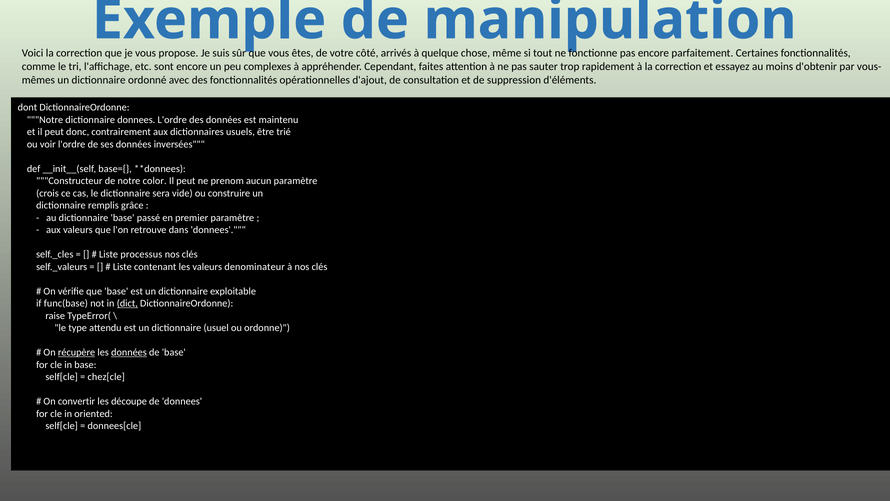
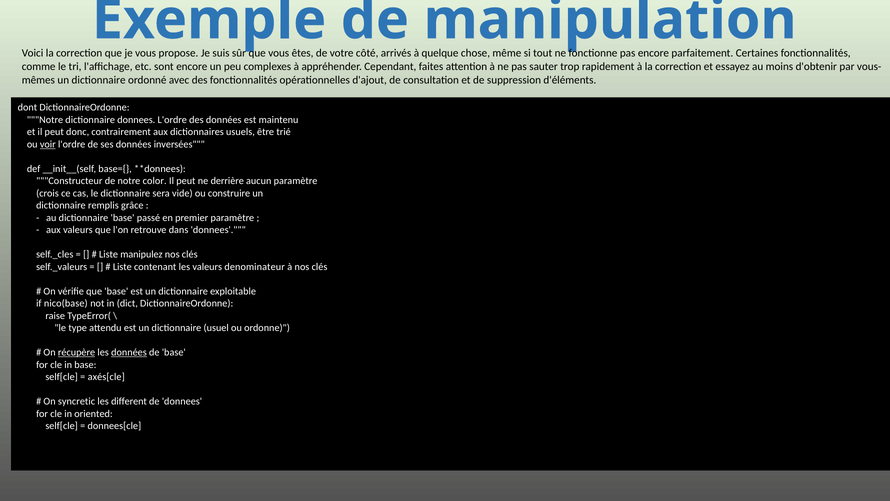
voir underline: none -> present
prenom: prenom -> derrière
processus: processus -> manipulez
func(base: func(base -> nico(base
dict underline: present -> none
chez[cle: chez[cle -> axés[cle
convertir: convertir -> syncretic
découpe: découpe -> different
